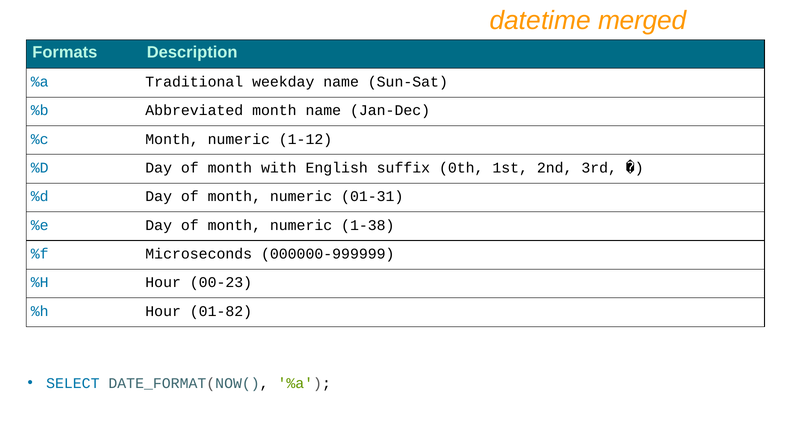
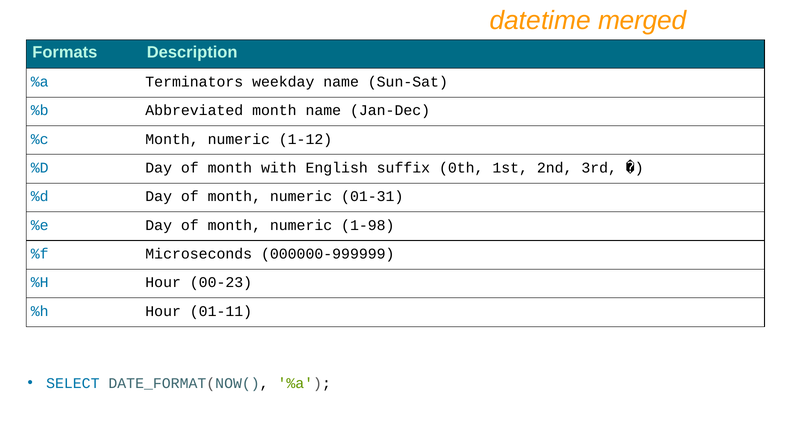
Traditional: Traditional -> Terminators
1-38: 1-38 -> 1-98
01-82: 01-82 -> 01-11
